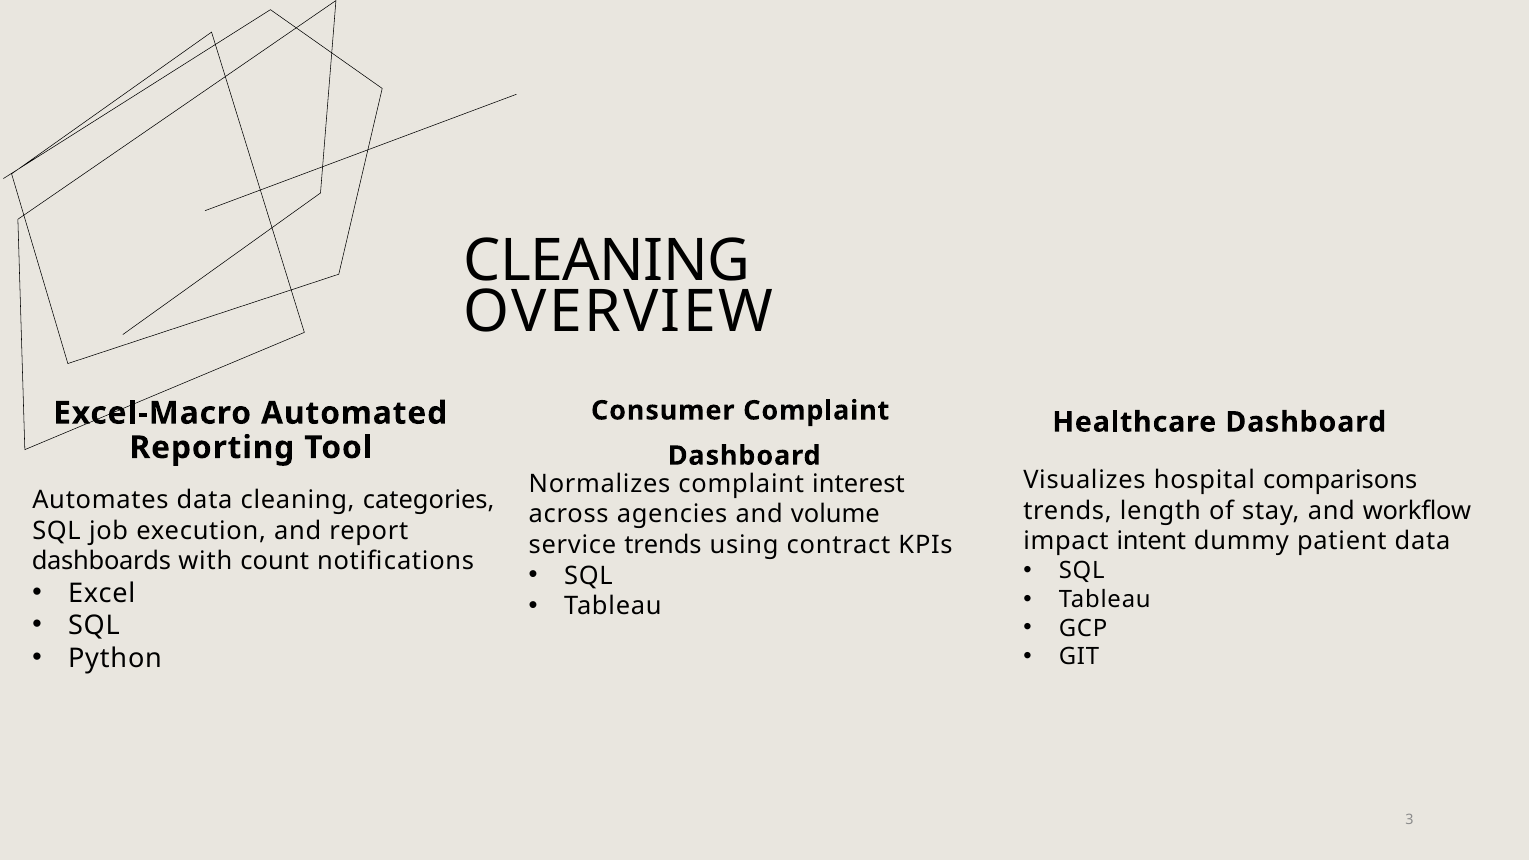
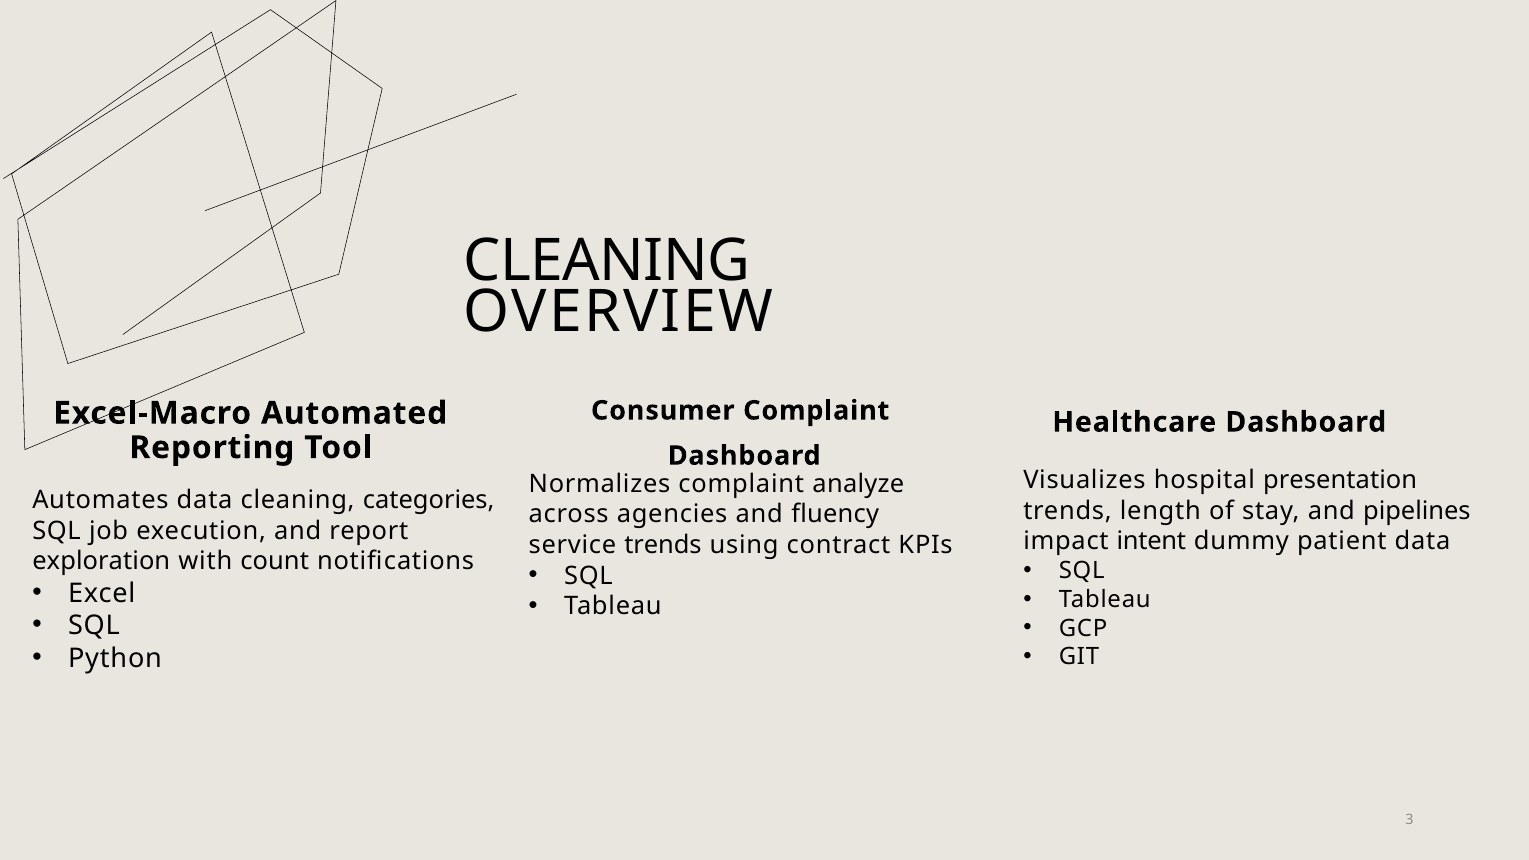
comparisons: comparisons -> presentation
interest: interest -> analyze
workflow: workflow -> pipelines
volume: volume -> fluency
dashboards: dashboards -> exploration
